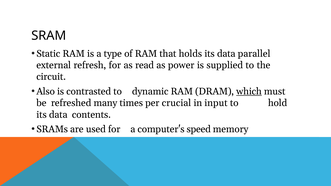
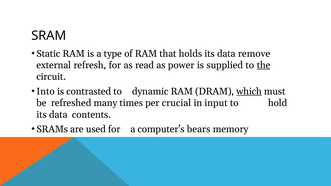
parallel: parallel -> remove
the underline: none -> present
Also: Also -> Into
speed: speed -> bears
